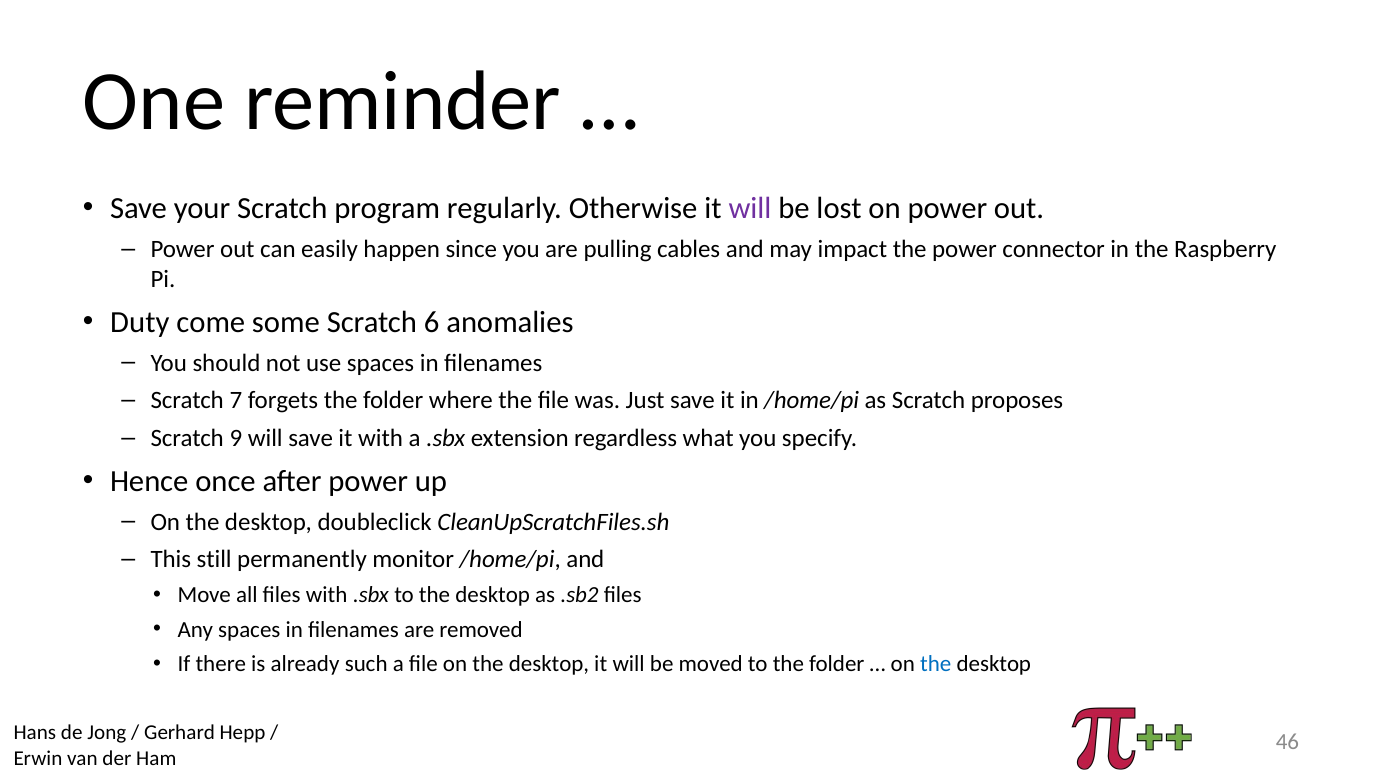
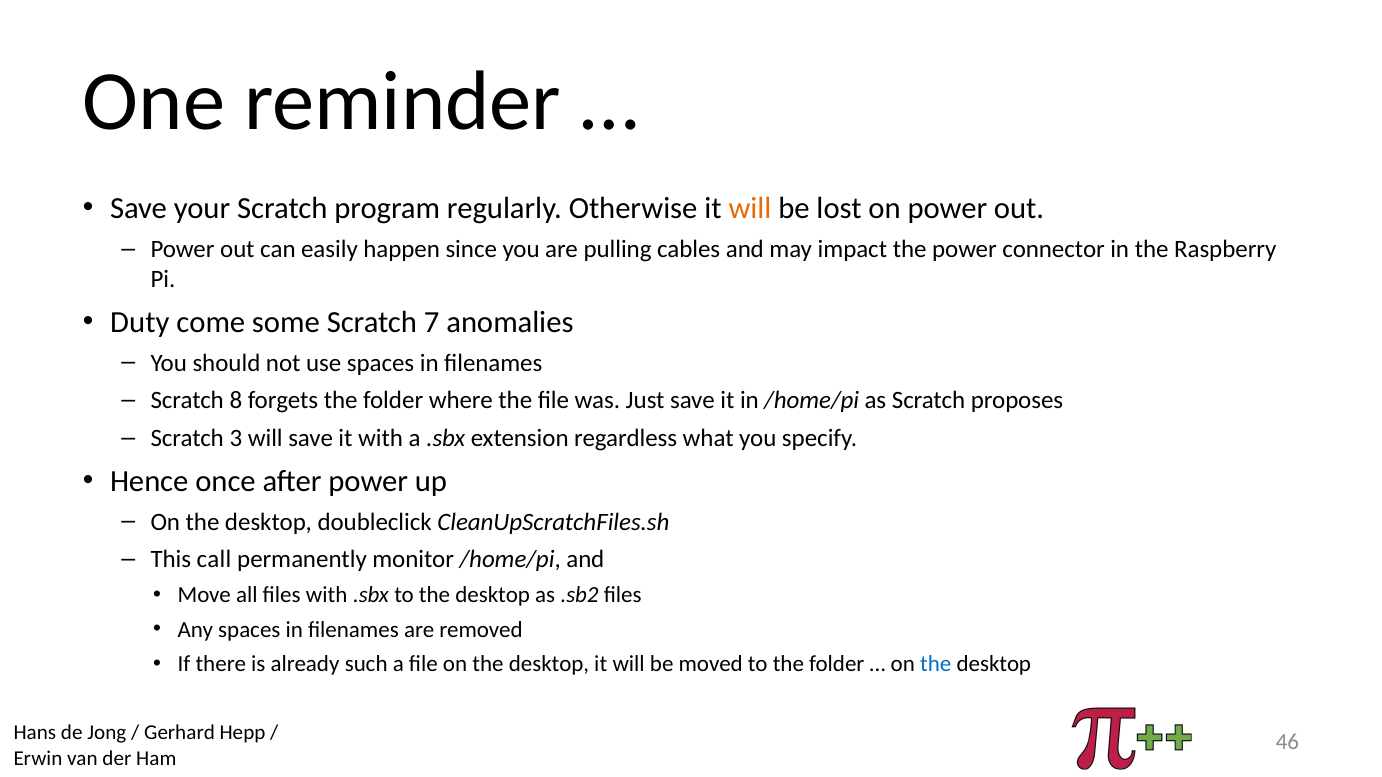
will at (750, 209) colour: purple -> orange
6: 6 -> 7
7: 7 -> 8
9: 9 -> 3
still: still -> call
